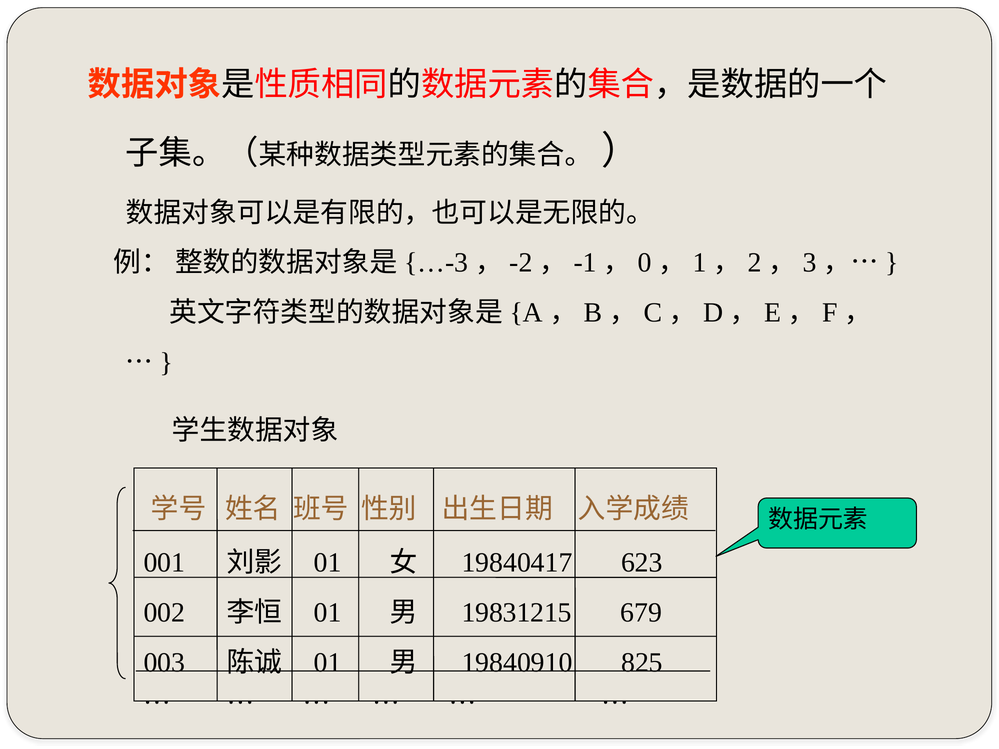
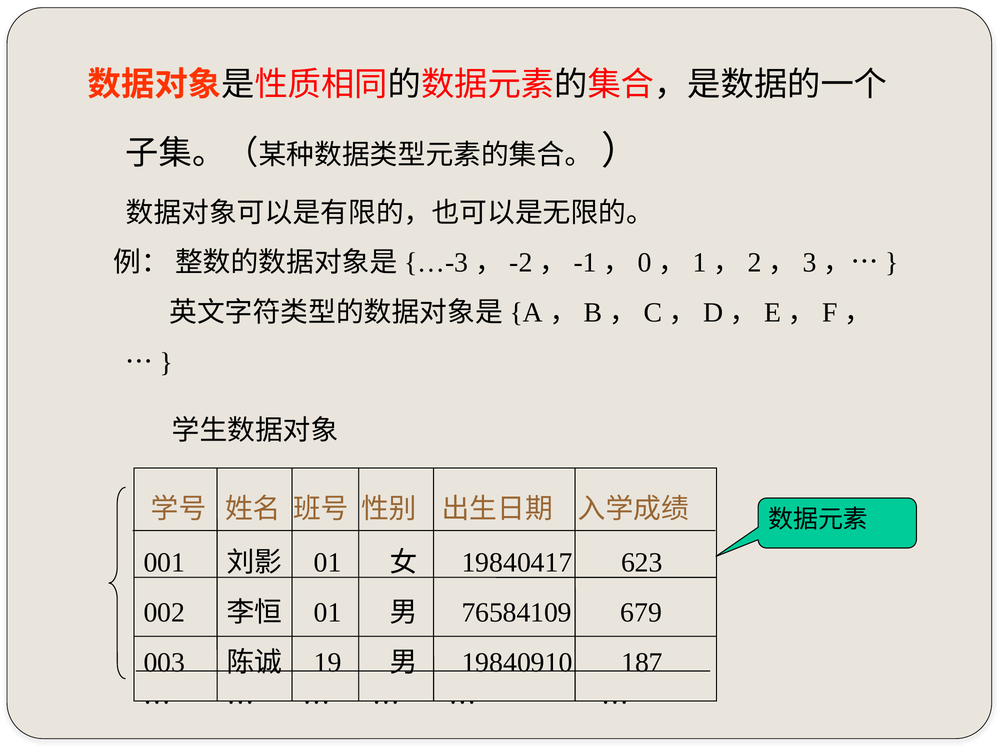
19831215: 19831215 -> 76584109
01 at (328, 663): 01 -> 19
825: 825 -> 187
